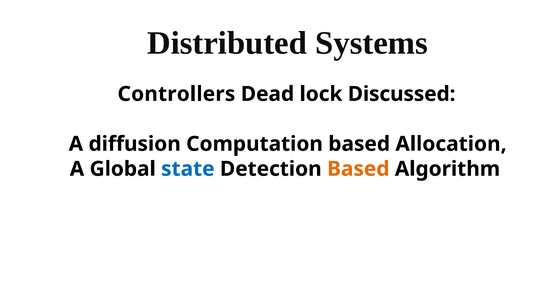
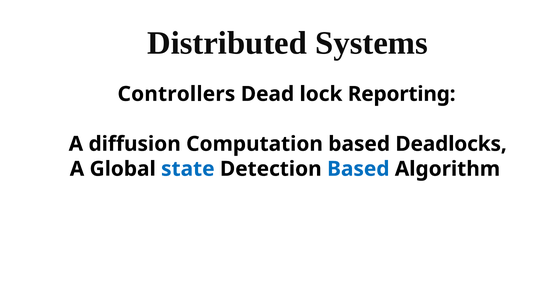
Discussed: Discussed -> Reporting
Allocation: Allocation -> Deadlocks
Based at (358, 169) colour: orange -> blue
